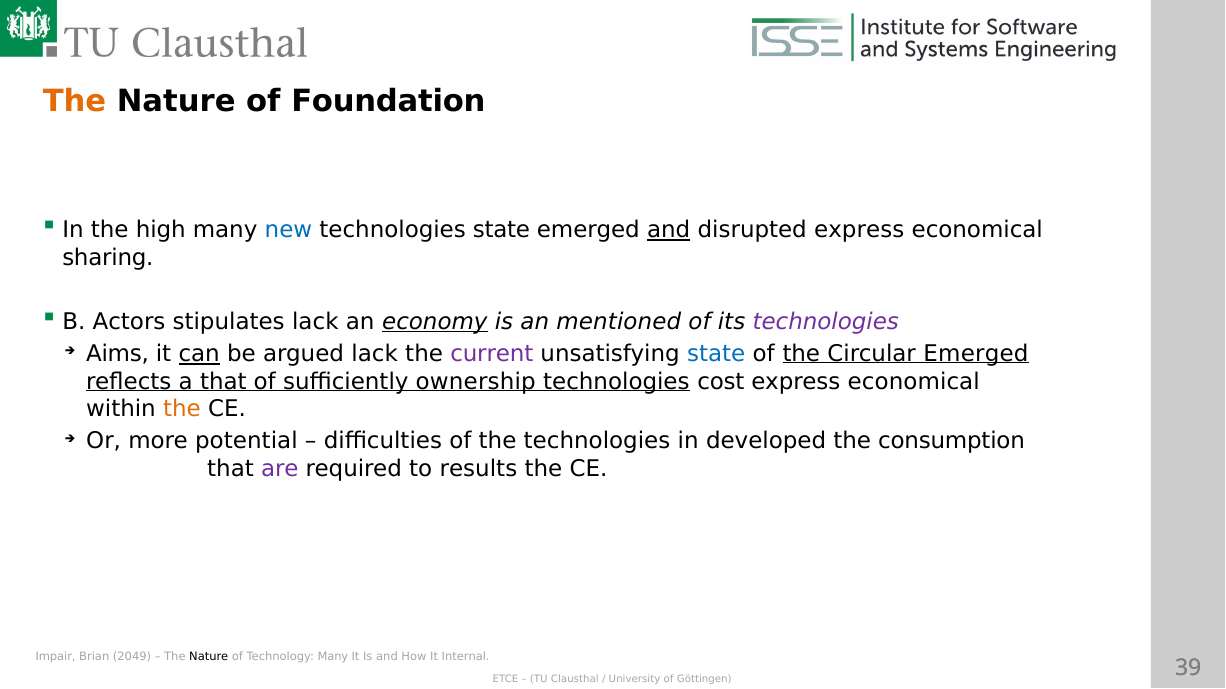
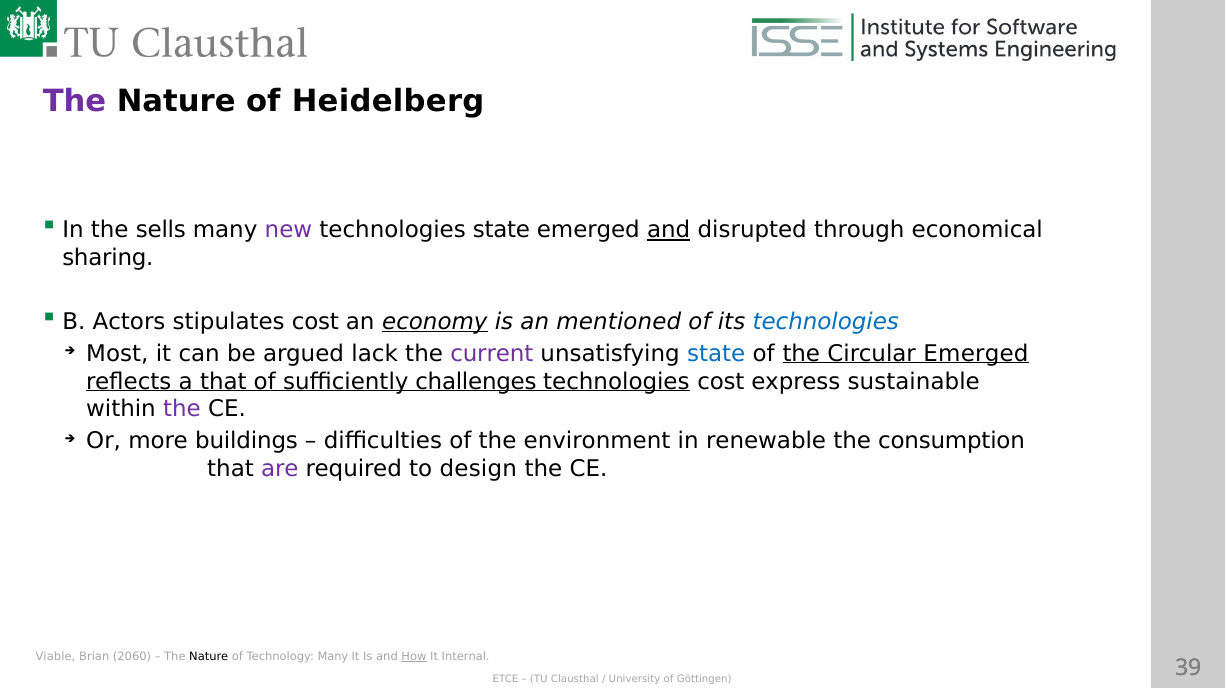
The at (74, 102) colour: orange -> purple
Foundation: Foundation -> Heidelberg
high: high -> sells
new colour: blue -> purple
disrupted express: express -> through
stipulates lack: lack -> cost
technologies at (826, 322) colour: purple -> blue
Aims: Aims -> Most
can underline: present -> none
ownership: ownership -> challenges
economical at (914, 382): economical -> sustainable
the at (182, 410) colour: orange -> purple
potential: potential -> buildings
the technologies: technologies -> environment
developed: developed -> renewable
results: results -> design
Impair: Impair -> Viable
2049: 2049 -> 2060
How underline: none -> present
